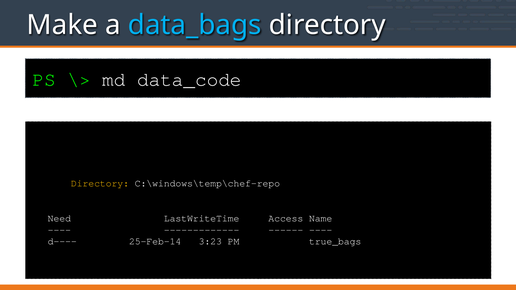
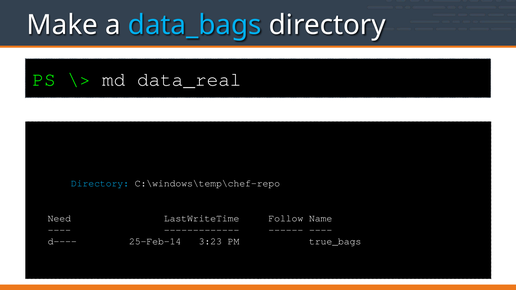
data_code: data_code -> data_real
Directory at (100, 184) colour: yellow -> light blue
Access: Access -> Follow
